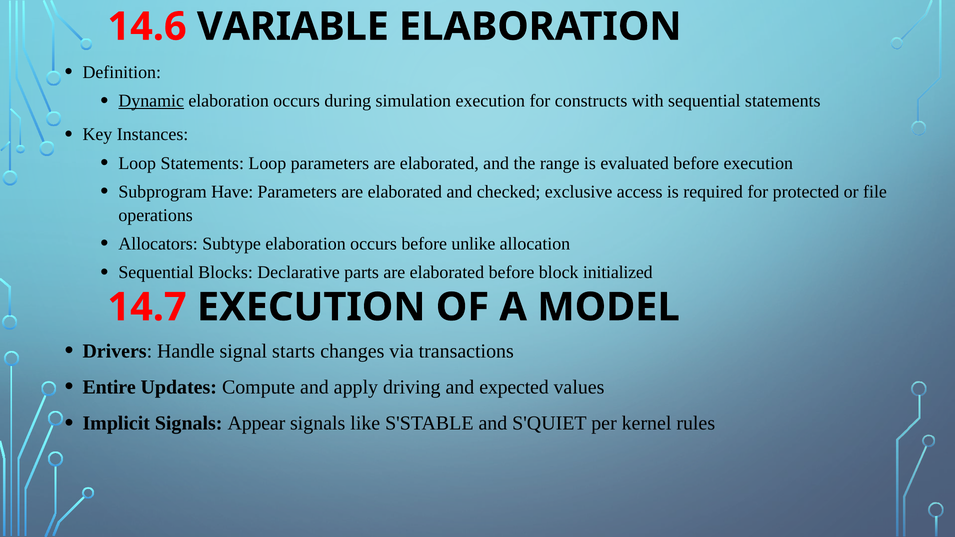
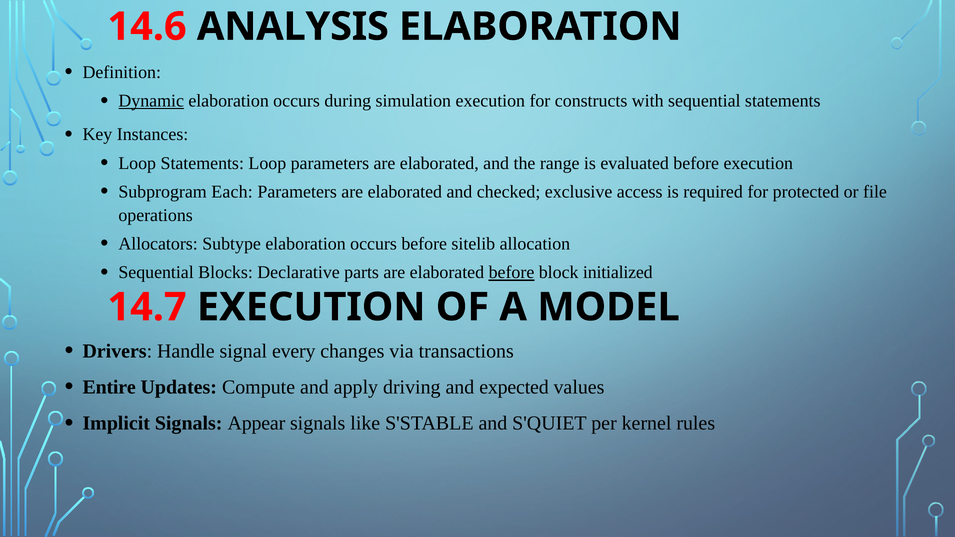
VARIABLE: VARIABLE -> ANALYSIS
Have: Have -> Each
unlike: unlike -> sitelib
before at (511, 273) underline: none -> present
starts: starts -> every
